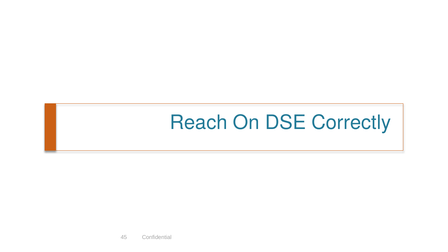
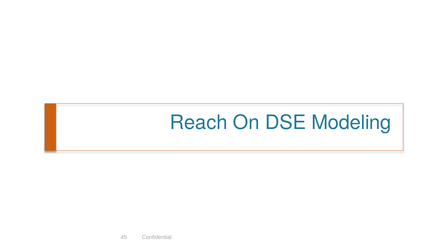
Correctly: Correctly -> Modeling
